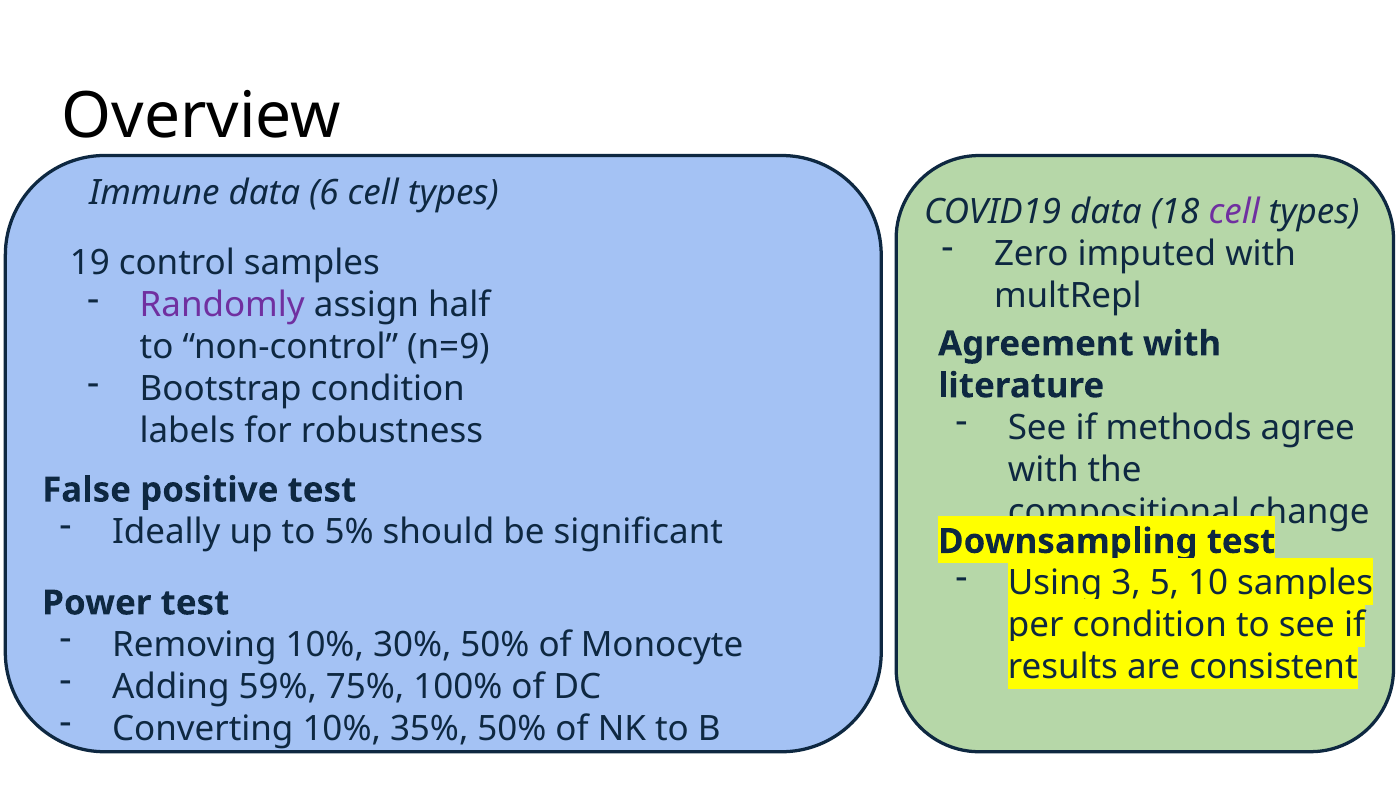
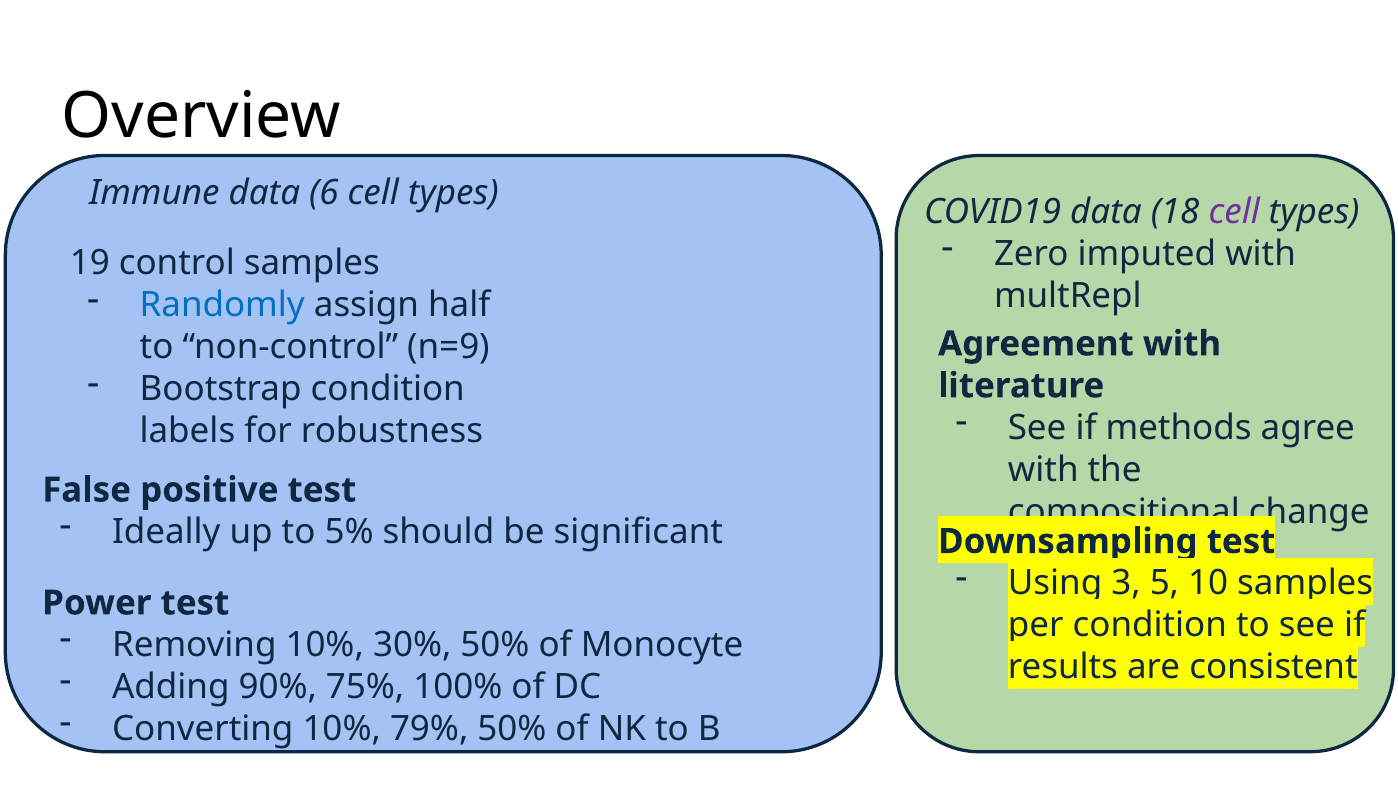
Randomly colour: purple -> blue
59%: 59% -> 90%
35%: 35% -> 79%
